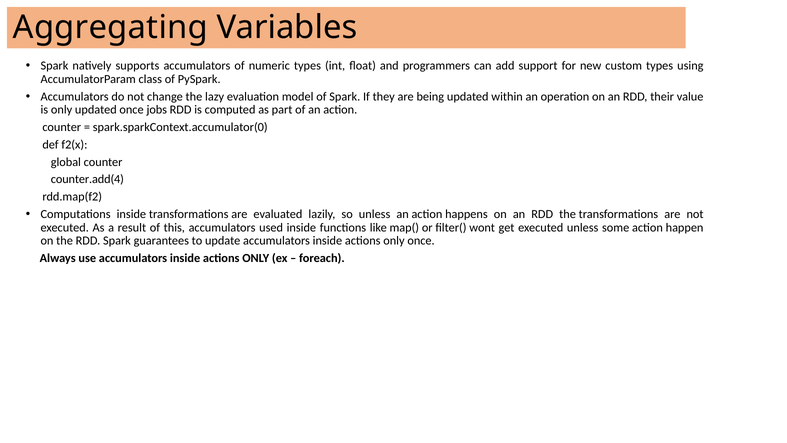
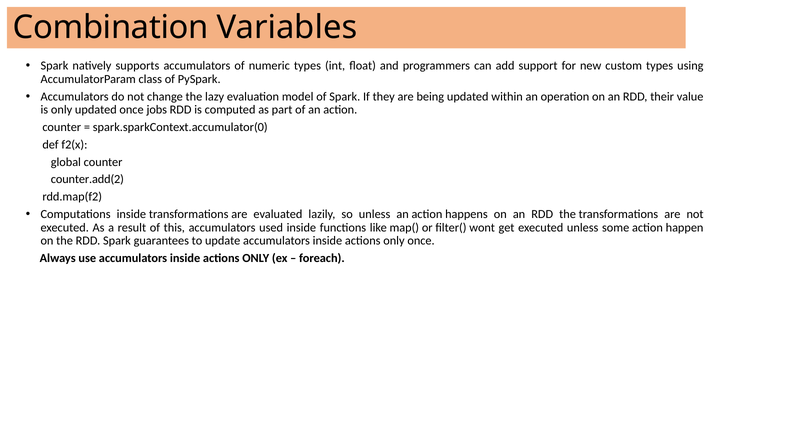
Aggregating: Aggregating -> Combination
counter.add(4: counter.add(4 -> counter.add(2
